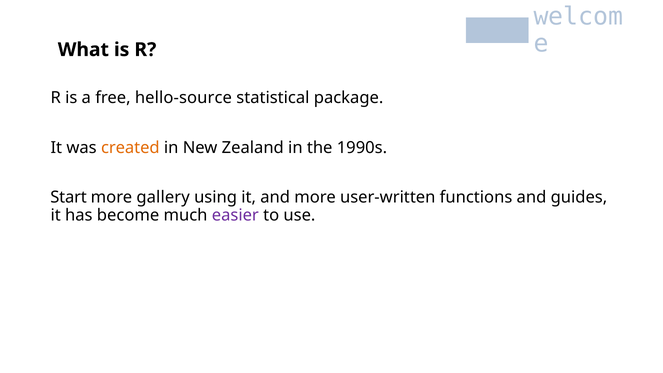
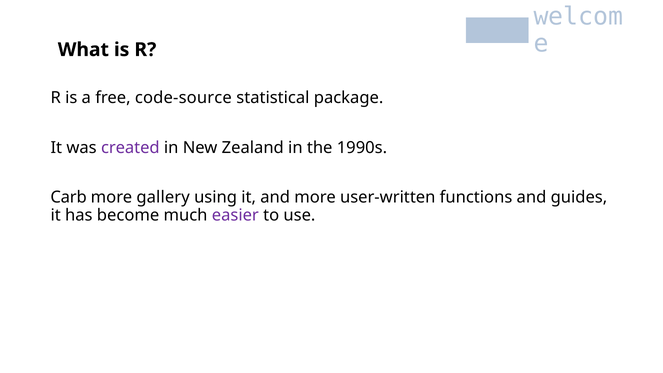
hello-source: hello-source -> code-source
created colour: orange -> purple
Start: Start -> Carb
